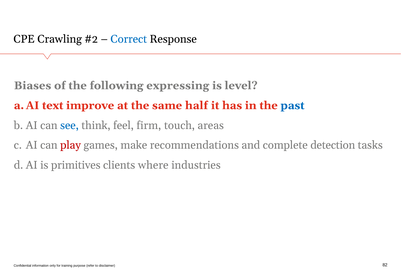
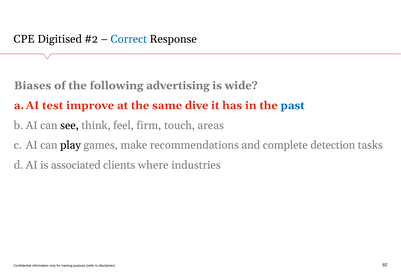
Crawling: Crawling -> Digitised
expressing: expressing -> advertising
level: level -> wide
text: text -> test
half: half -> dive
see colour: blue -> black
play colour: red -> black
primitives: primitives -> associated
